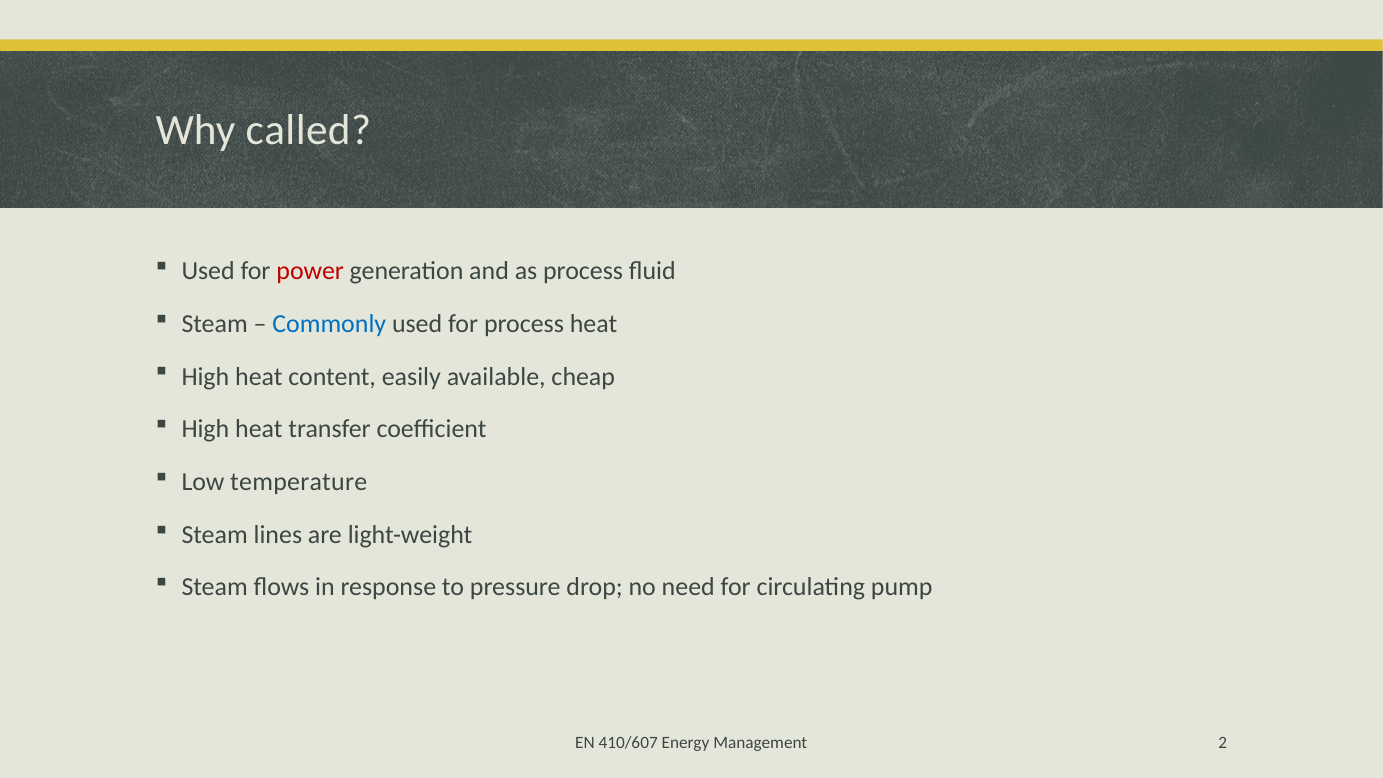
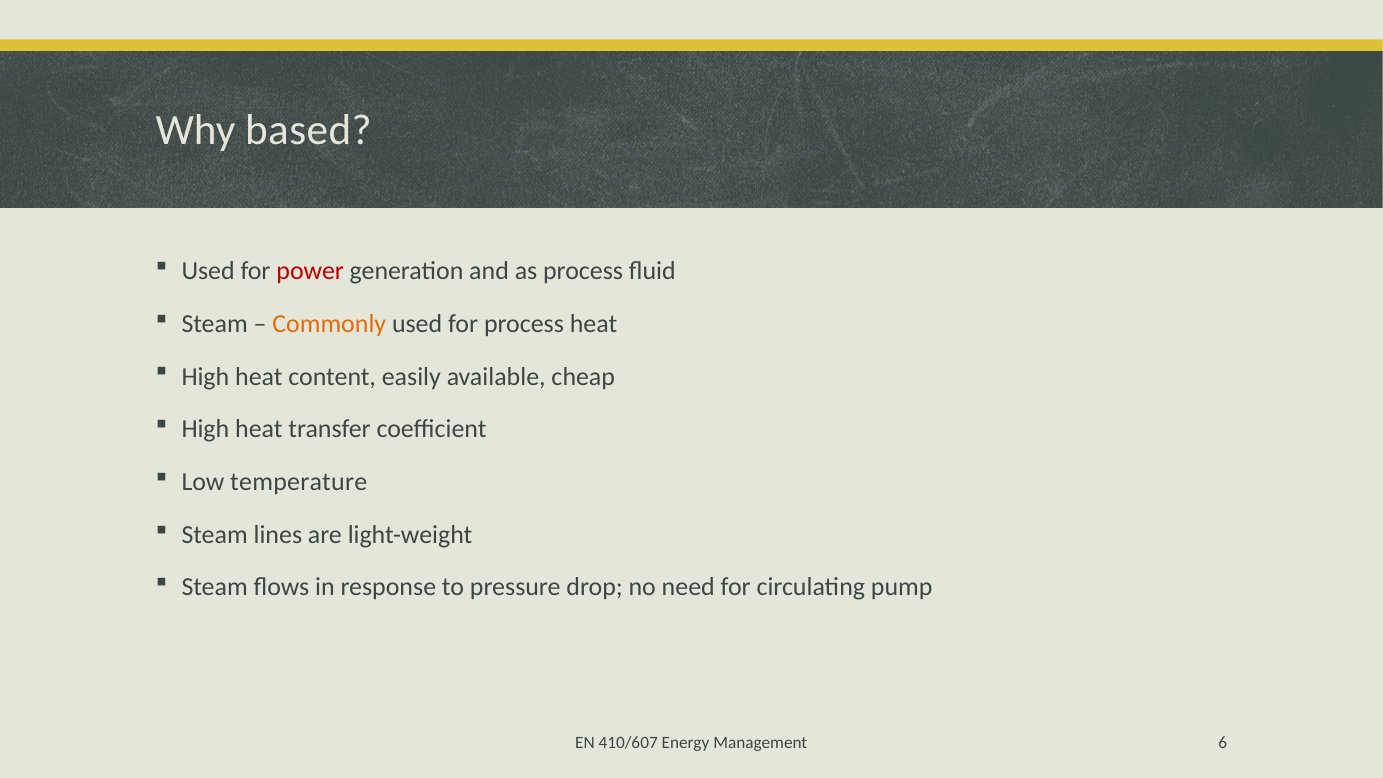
called: called -> based
Commonly colour: blue -> orange
2: 2 -> 6
